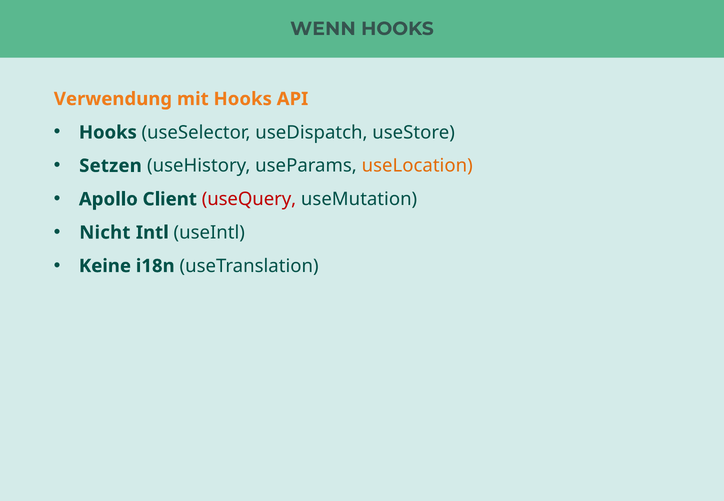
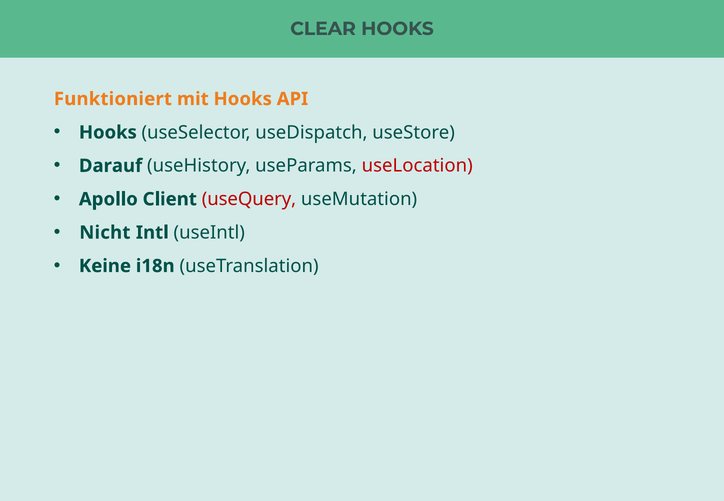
WENN: WENN -> CLEAR
Verwendung: Verwendung -> Funktioniert
Setzen: Setzen -> Darauf
useLocation colour: orange -> red
